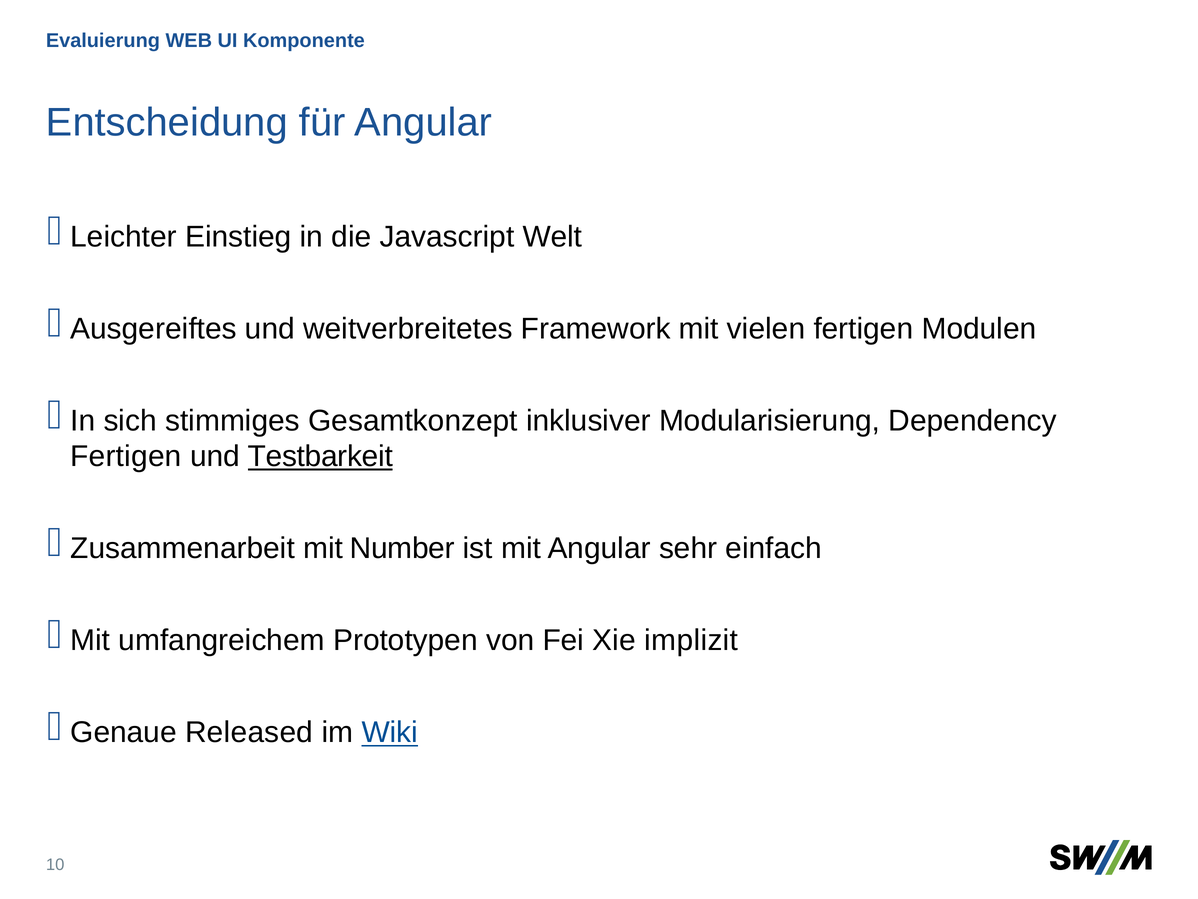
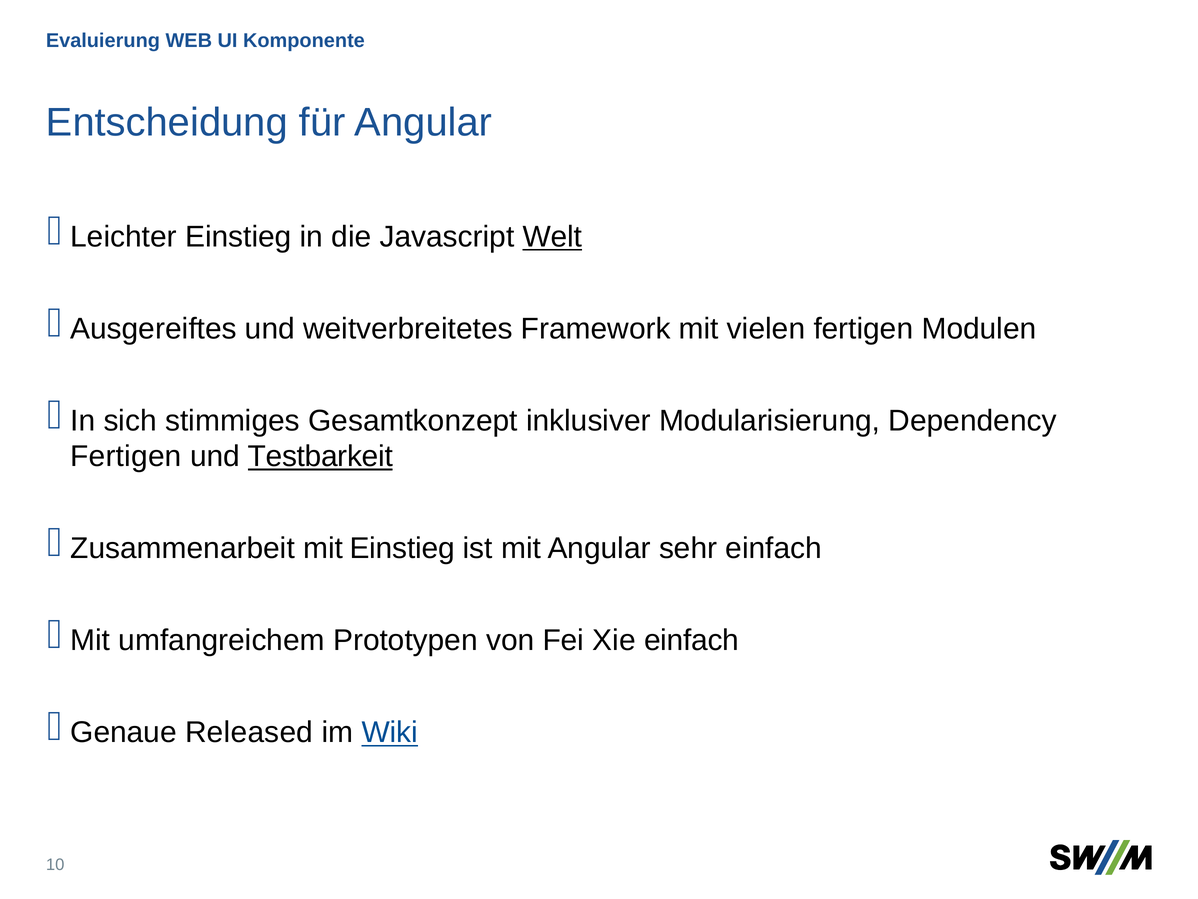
Welt underline: none -> present
mit Number: Number -> Einstieg
Xie implizit: implizit -> einfach
